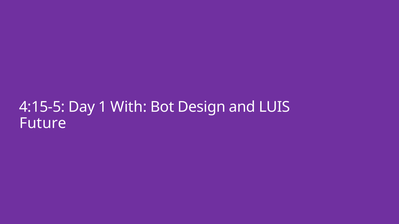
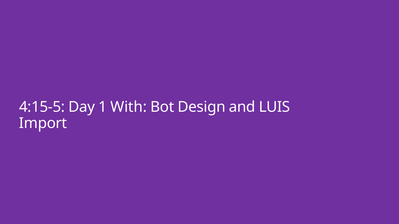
Future: Future -> Import
